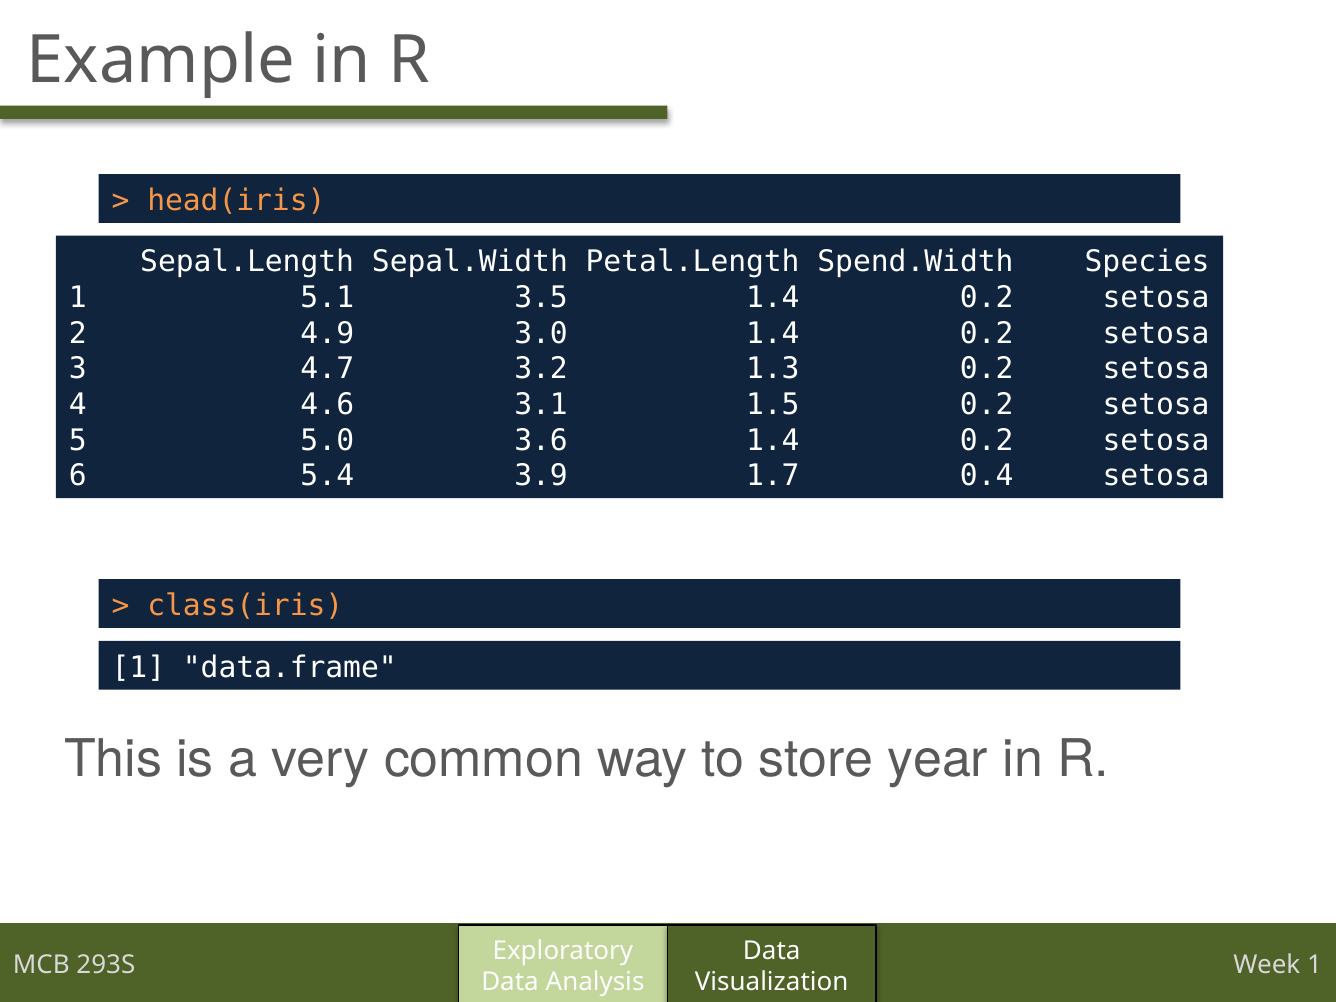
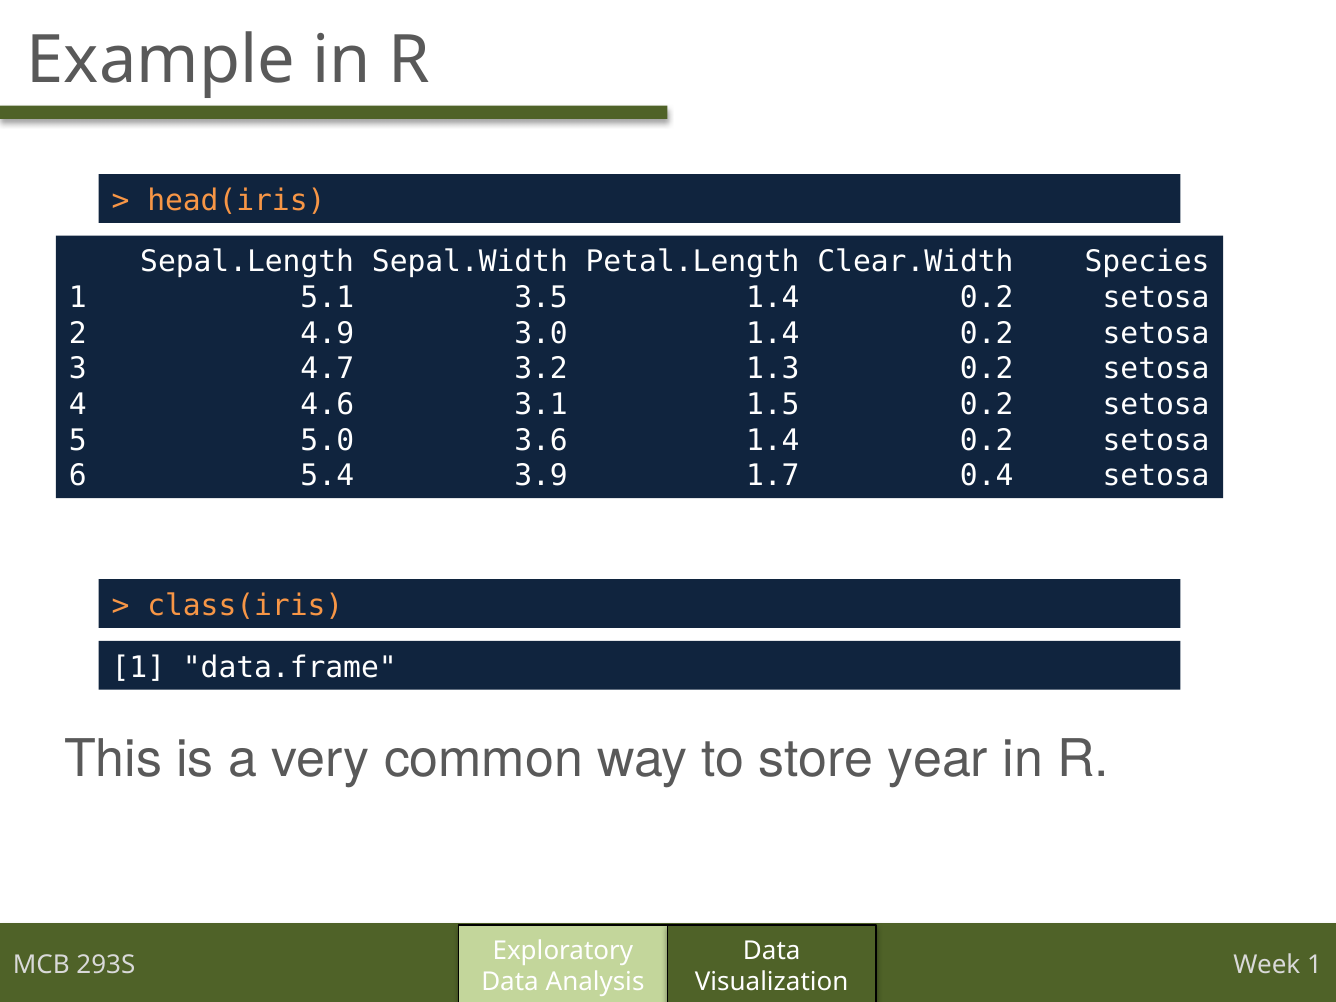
Spend.Width: Spend.Width -> Clear.Width
